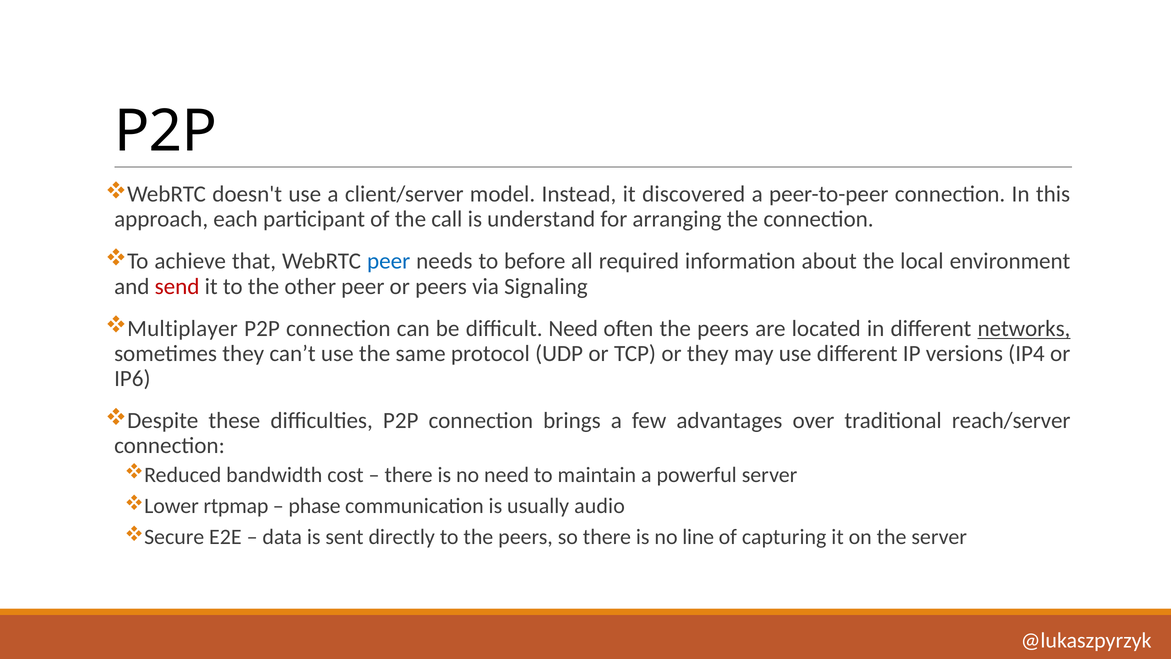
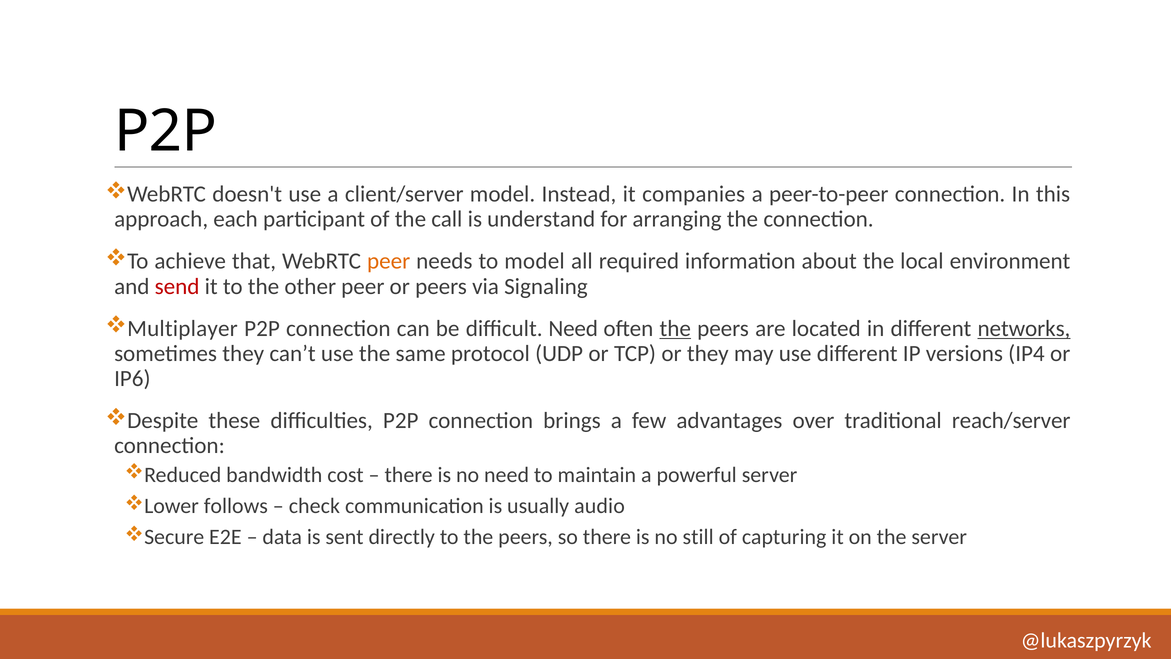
discovered: discovered -> companies
peer at (389, 261) colour: blue -> orange
to before: before -> model
the at (675, 328) underline: none -> present
rtpmap: rtpmap -> follows
phase: phase -> check
line: line -> still
